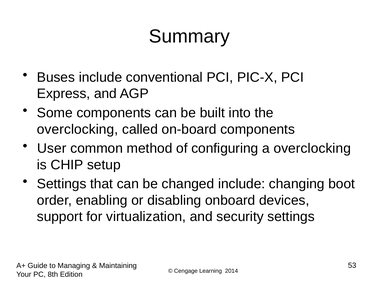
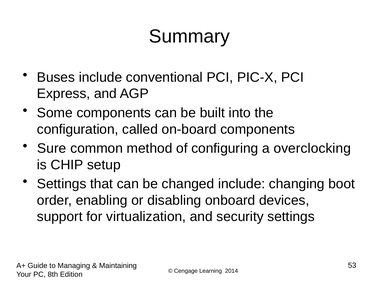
overclocking at (78, 129): overclocking -> configuration
User: User -> Sure
